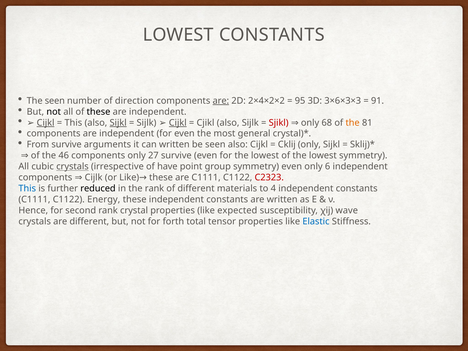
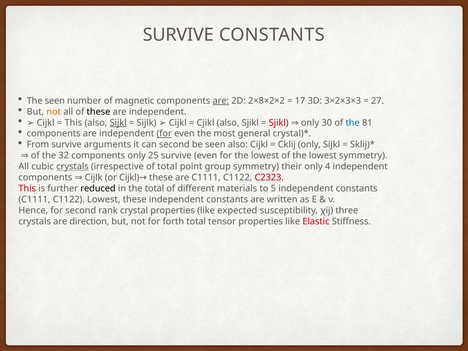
LOWEST at (178, 35): LOWEST -> SURVIVE
direction: direction -> magnetic
2×4×2×2: 2×4×2×2 -> 2×8×2×2
95: 95 -> 17
3×6×3×3: 3×6×3×3 -> 3×2×3×3
91: 91 -> 27
not at (54, 112) colour: black -> orange
Cijkl at (46, 123) underline: present -> none
Cijkl at (178, 123) underline: present -> none
also Sijlk: Sijlk -> Sjikl
68: 68 -> 30
the at (353, 123) colour: orange -> blue
for at (164, 134) underline: none -> present
can written: written -> second
46: 46 -> 32
27: 27 -> 25
of have: have -> total
symmetry even: even -> their
6: 6 -> 4
or Like: Like -> Cijkl
This at (27, 189) colour: blue -> red
the rank: rank -> total
4: 4 -> 5
C1122 Energy: Energy -> Lowest
wave: wave -> three
are different: different -> direction
Elastic colour: blue -> red
